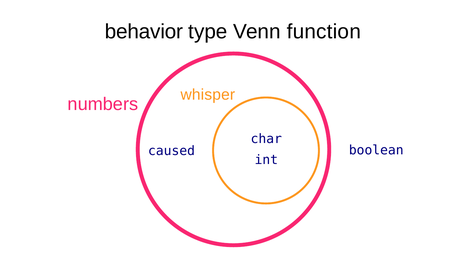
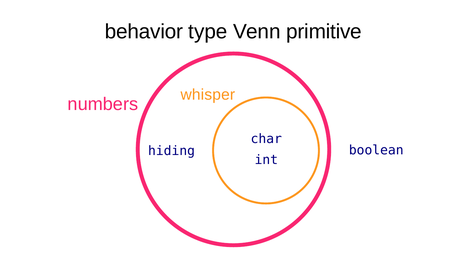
function: function -> primitive
caused: caused -> hiding
